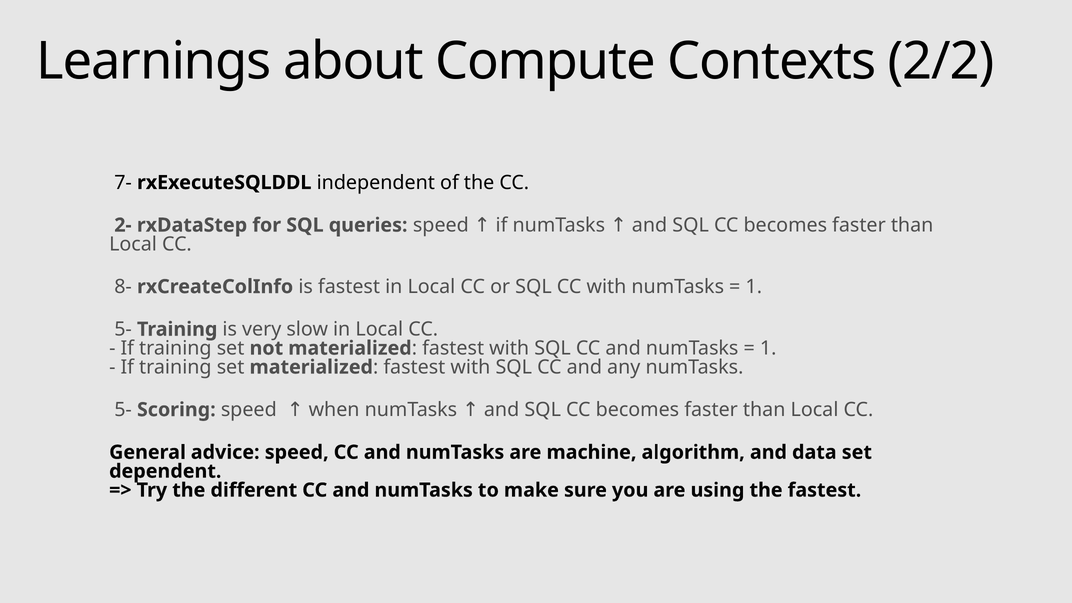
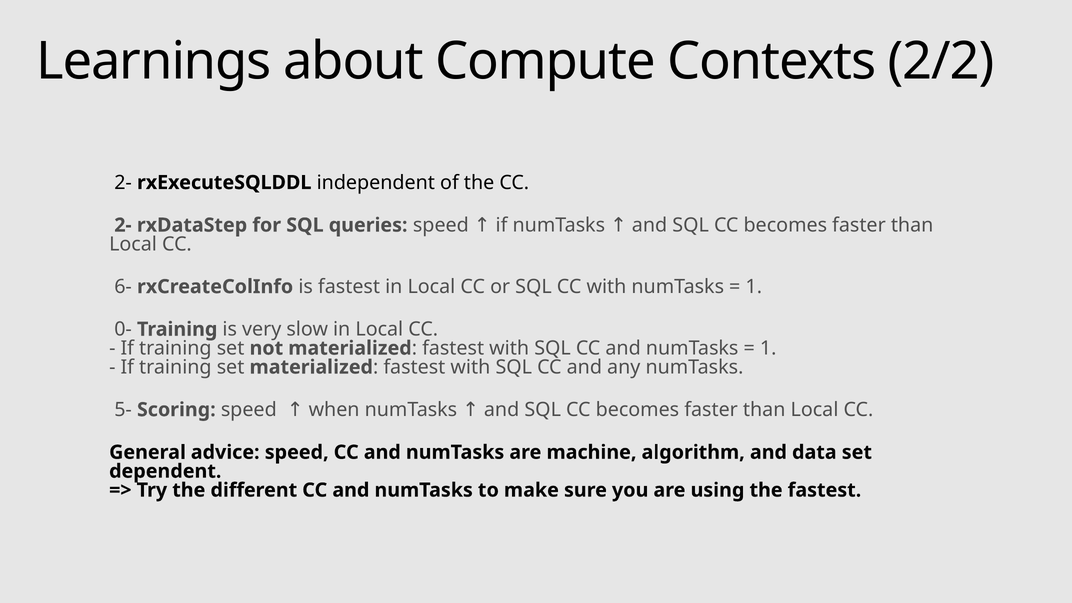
7- at (123, 183): 7- -> 2-
8-: 8- -> 6-
5- at (123, 329): 5- -> 0-
